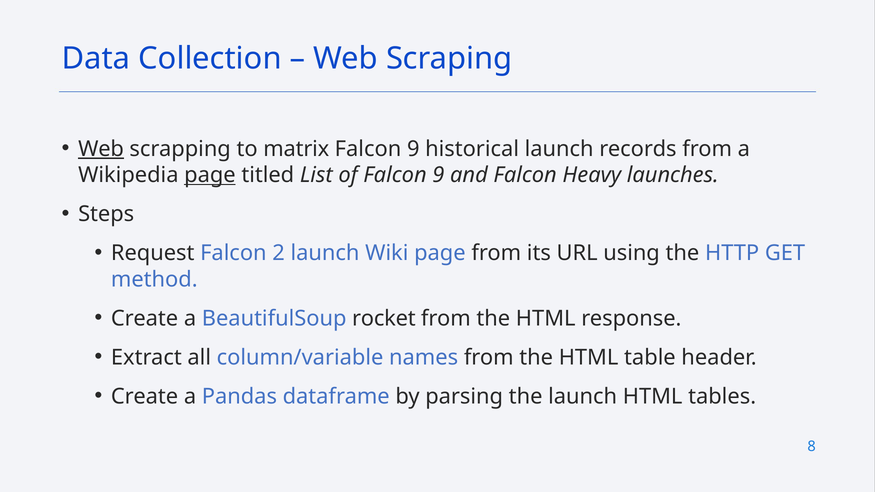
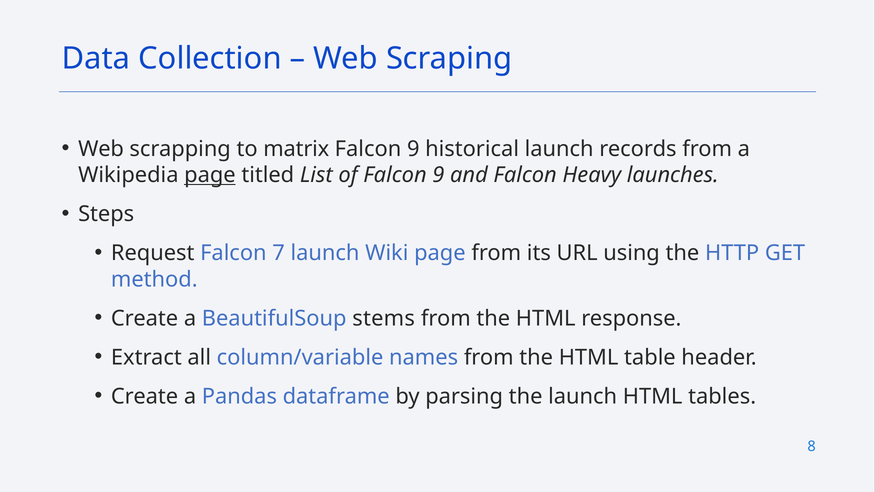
Web at (101, 149) underline: present -> none
2: 2 -> 7
rocket: rocket -> stems
